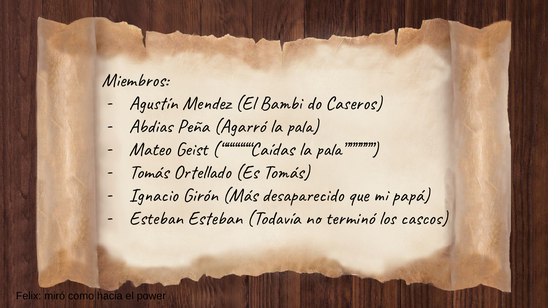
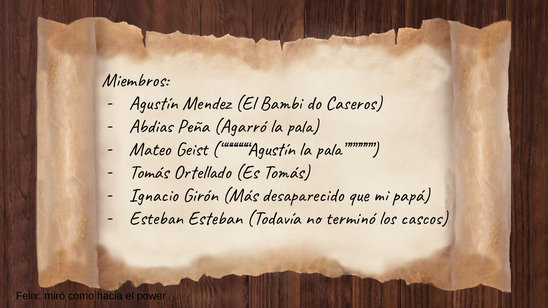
Geist Caídas: Caídas -> Agustín
